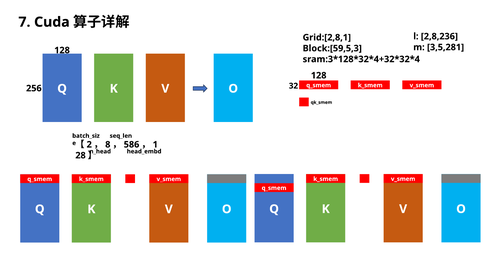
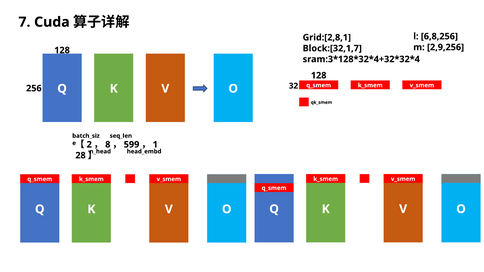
2,8,236: 2,8,236 -> 6,8,256
3,5,281: 3,5,281 -> 2,9,256
Block:[59,5,3: Block:[59,5,3 -> Block:[32,1,7
586: 586 -> 599
